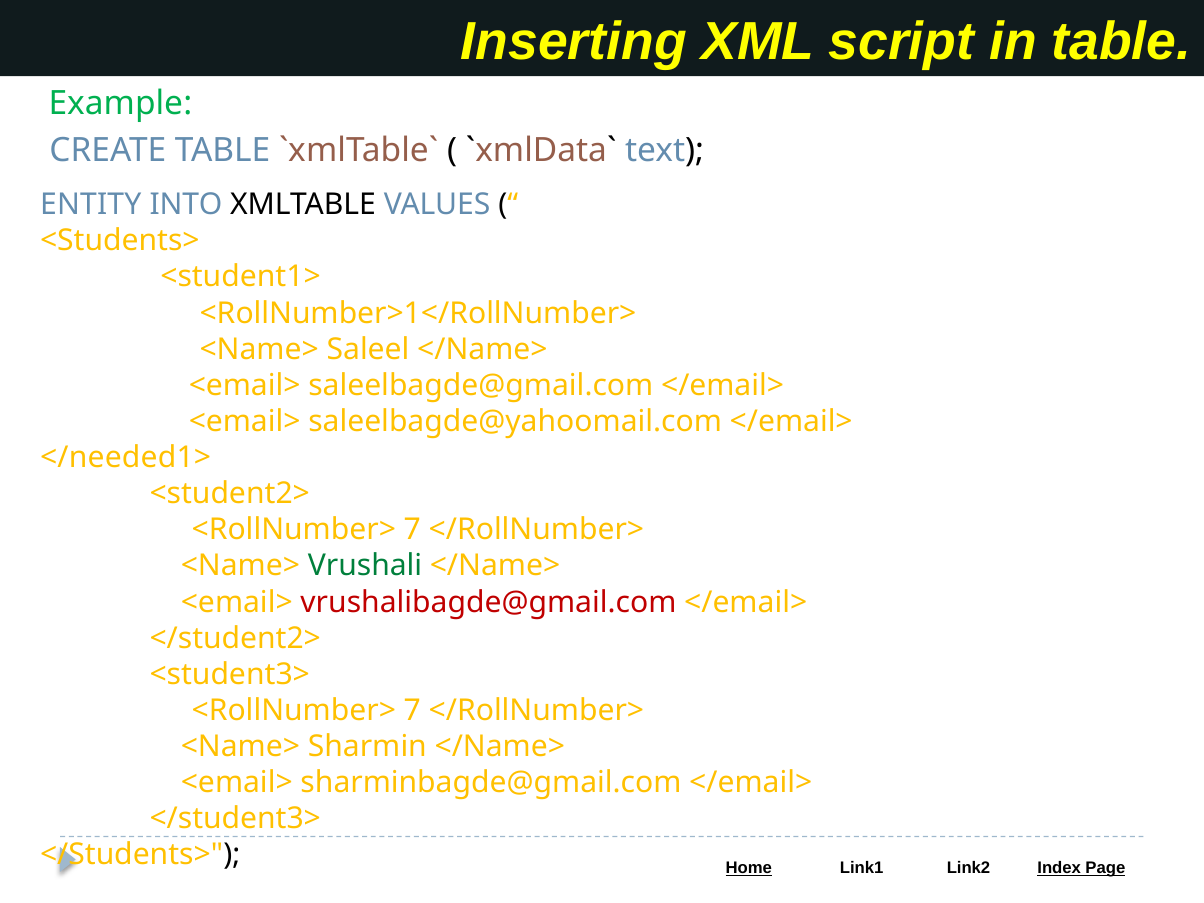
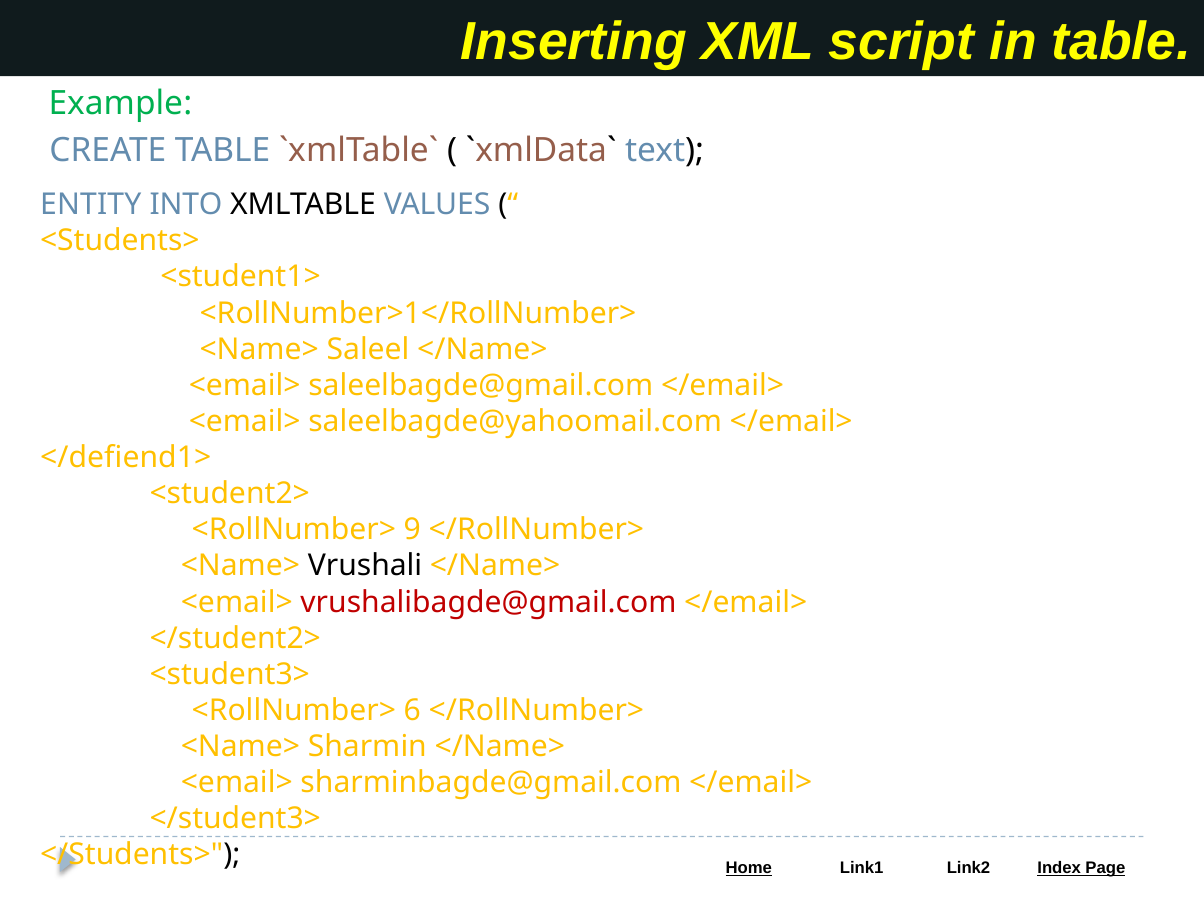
</needed1>: </needed1> -> </defiend1>
7 at (412, 530): 7 -> 9
Vrushali colour: green -> black
7 at (412, 710): 7 -> 6
